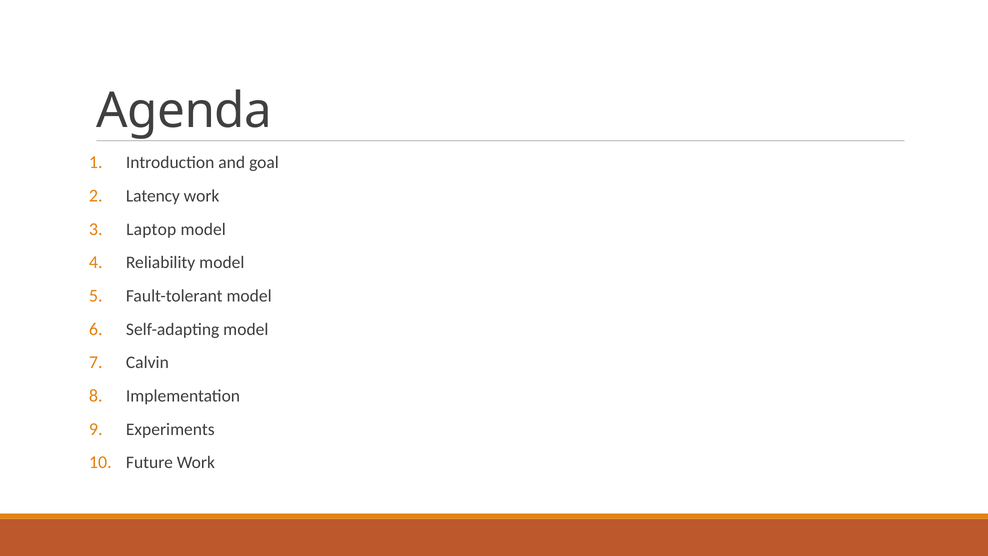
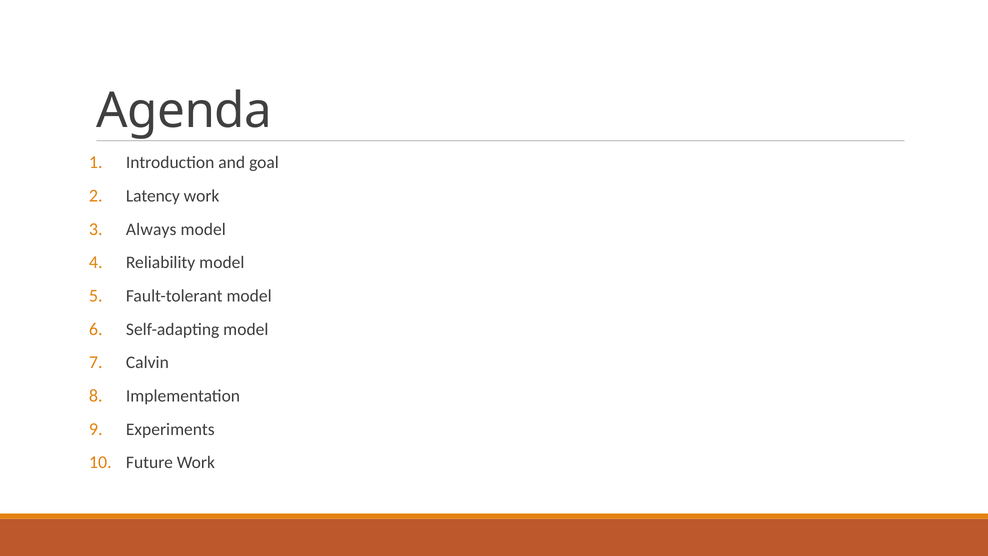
Laptop: Laptop -> Always
